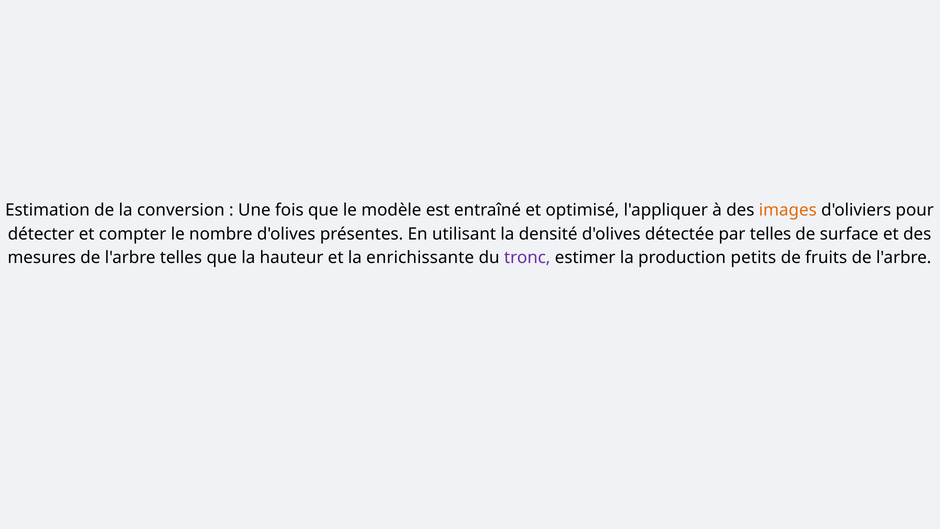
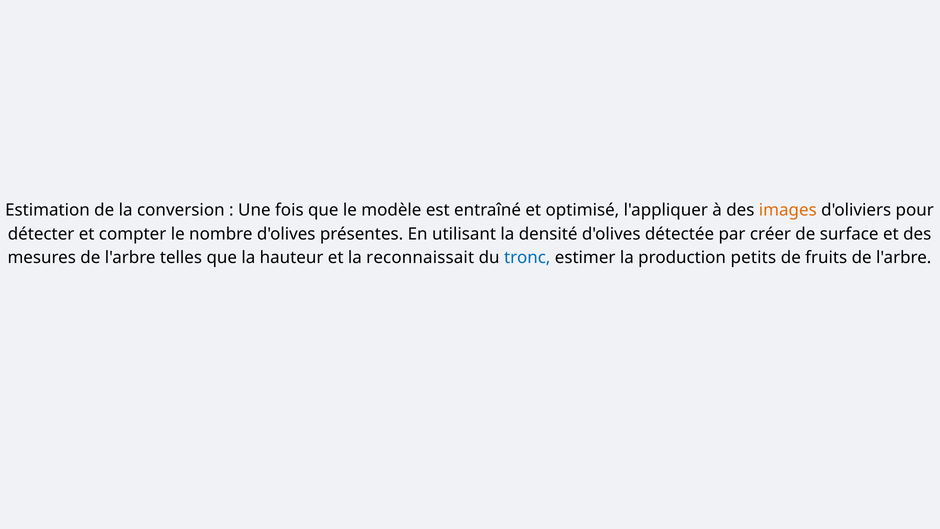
par telles: telles -> créer
enrichissante: enrichissante -> reconnaissait
tronc colour: purple -> blue
